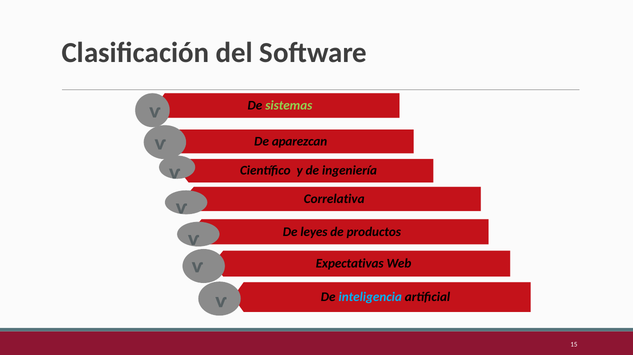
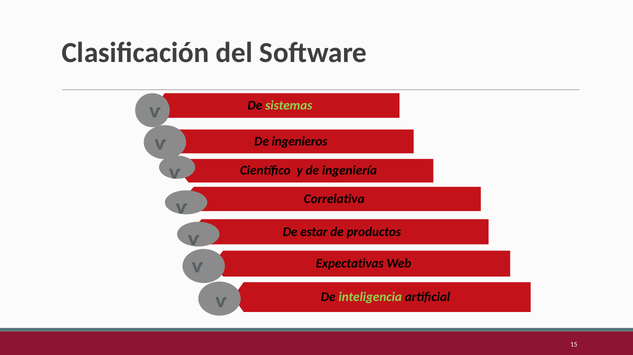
aparezcan: aparezcan -> ingenieros
leyes: leyes -> estar
inteligencia colour: light blue -> light green
